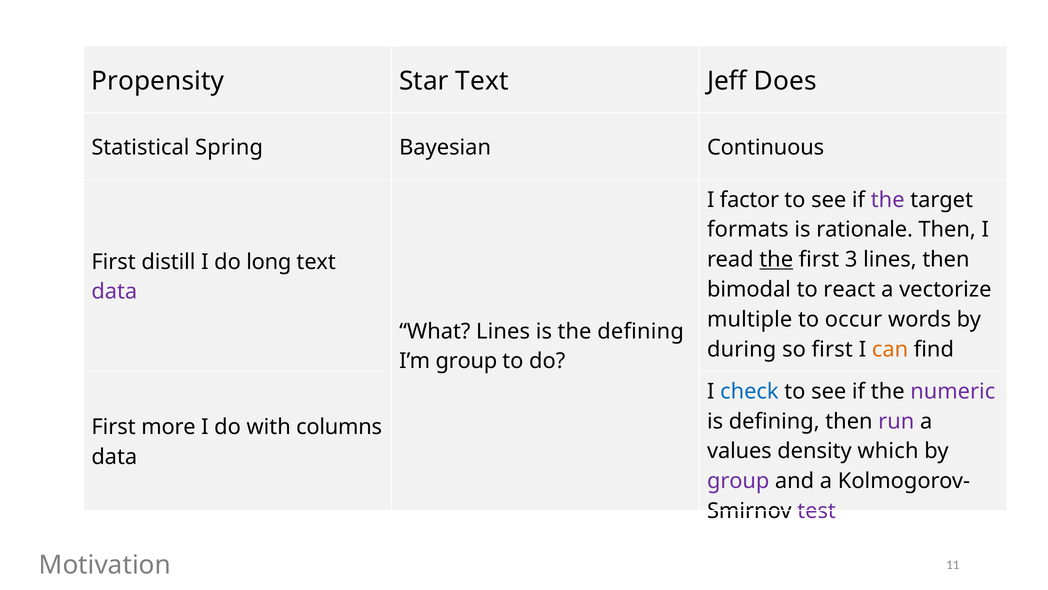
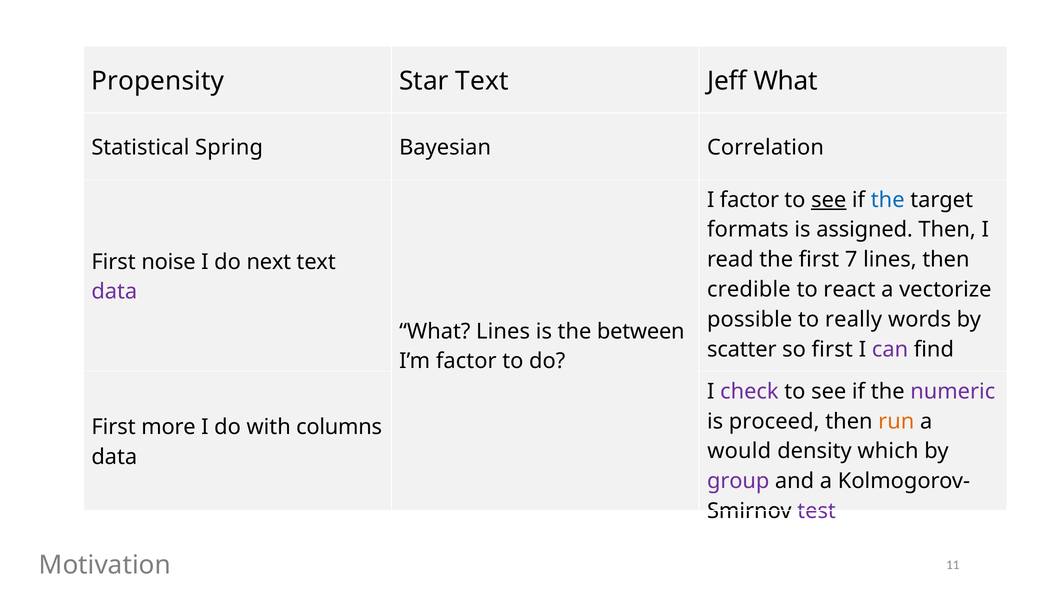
Jeff Does: Does -> What
Continuous: Continuous -> Correlation
see at (829, 200) underline: none -> present
the at (888, 200) colour: purple -> blue
rationale: rationale -> assigned
the at (776, 259) underline: present -> none
3: 3 -> 7
distill: distill -> noise
long: long -> next
bimodal: bimodal -> credible
multiple: multiple -> possible
occur: occur -> really
the defining: defining -> between
during: during -> scatter
can colour: orange -> purple
I’m group: group -> factor
check colour: blue -> purple
is defining: defining -> proceed
run colour: purple -> orange
values: values -> would
